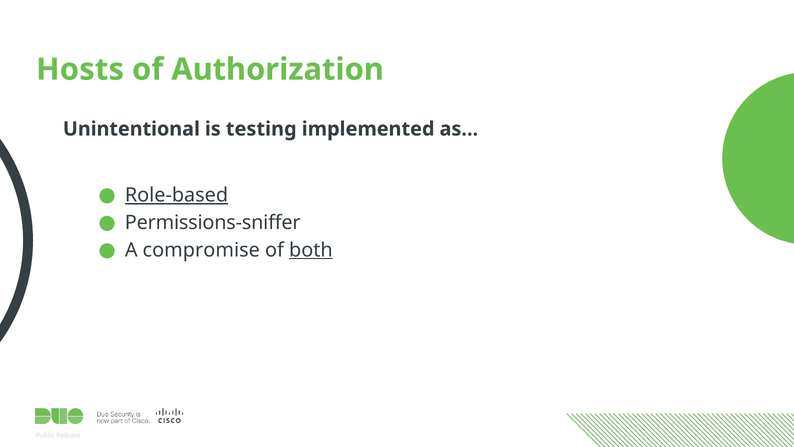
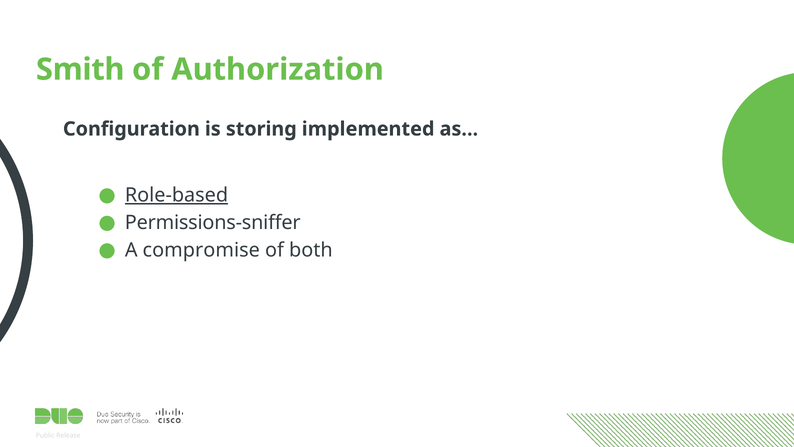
Hosts: Hosts -> Smith
Unintentional: Unintentional -> Configuration
testing: testing -> storing
both underline: present -> none
